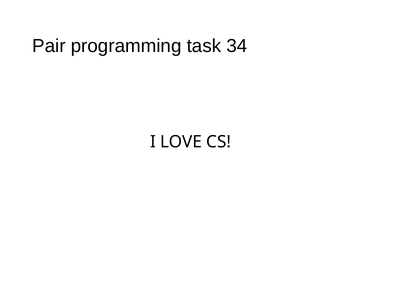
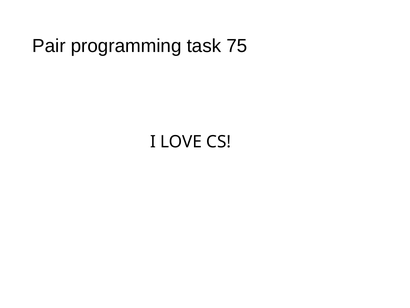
34: 34 -> 75
